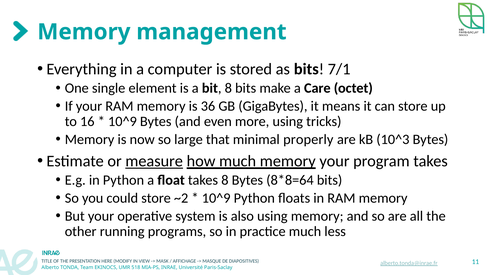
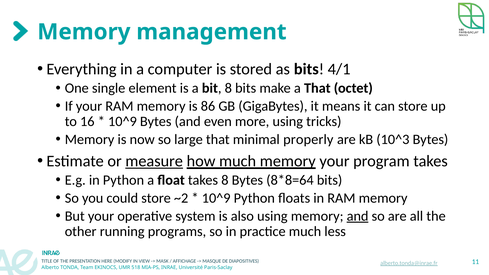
7/1: 7/1 -> 4/1
a Care: Care -> That
36: 36 -> 86
and at (358, 216) underline: none -> present
